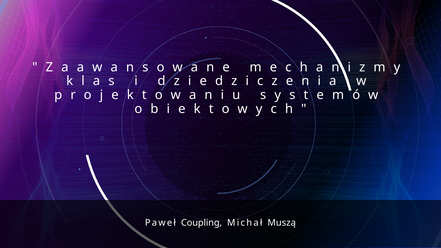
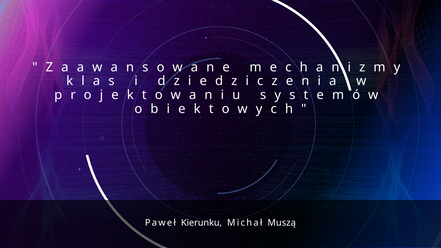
Coupling: Coupling -> Kierunku
